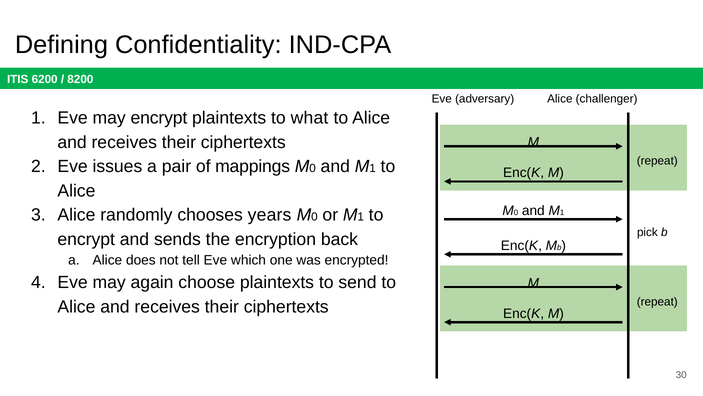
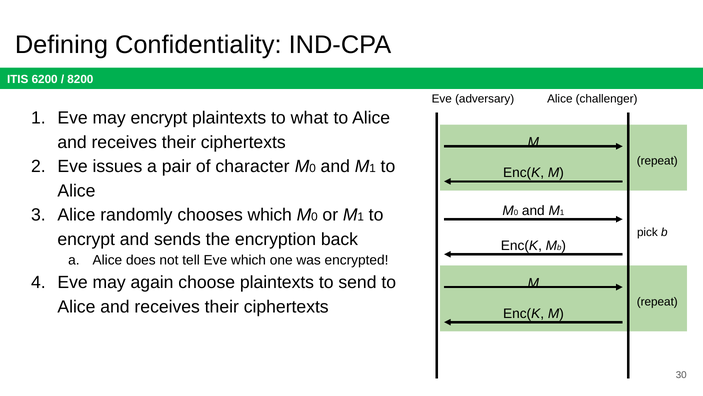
mappings: mappings -> character
chooses years: years -> which
